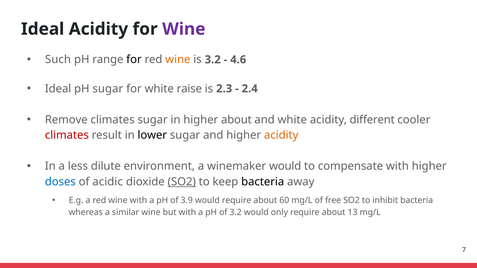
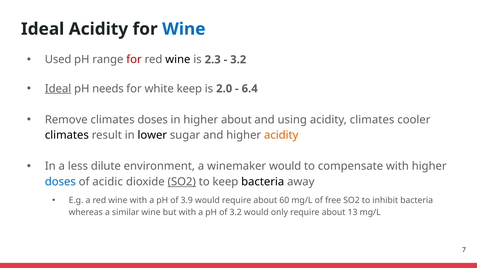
Wine at (184, 29) colour: purple -> blue
Such: Such -> Used
for at (134, 60) colour: black -> red
wine at (178, 60) colour: orange -> black
is 3.2: 3.2 -> 2.3
4.6 at (238, 60): 4.6 -> 3.2
Ideal at (58, 89) underline: none -> present
pH sugar: sugar -> needs
white raise: raise -> keep
2.3: 2.3 -> 2.0
2.4: 2.4 -> 6.4
climates sugar: sugar -> doses
and white: white -> using
acidity different: different -> climates
climates at (67, 135) colour: red -> black
